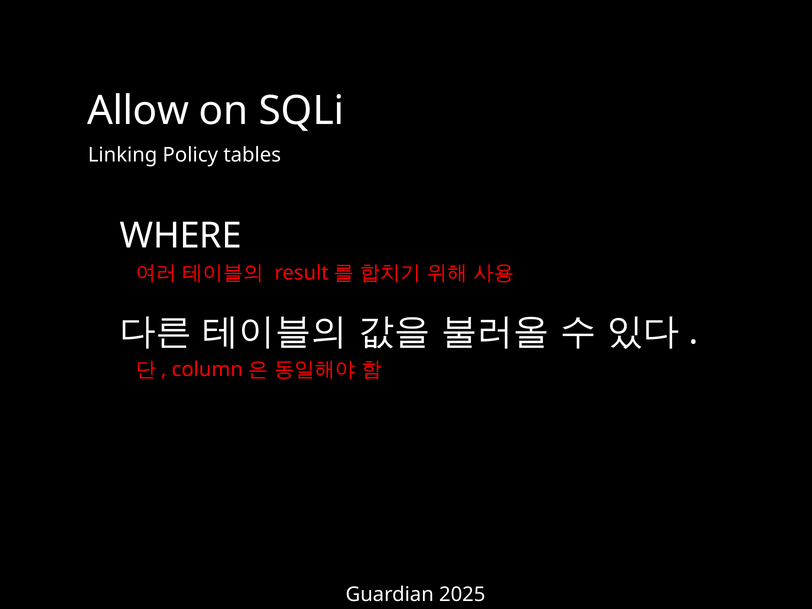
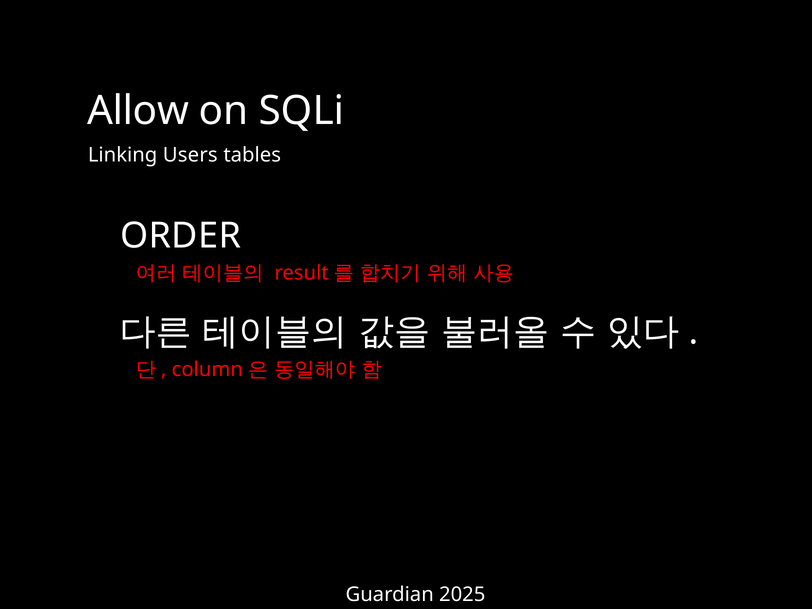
Policy: Policy -> Users
WHERE: WHERE -> ORDER
